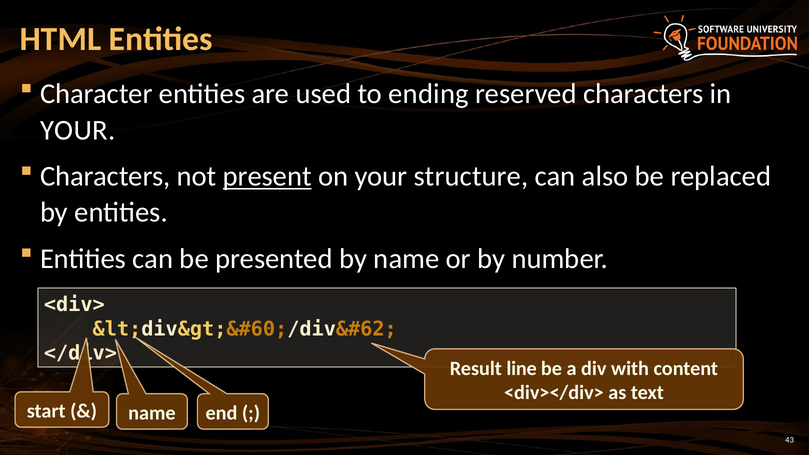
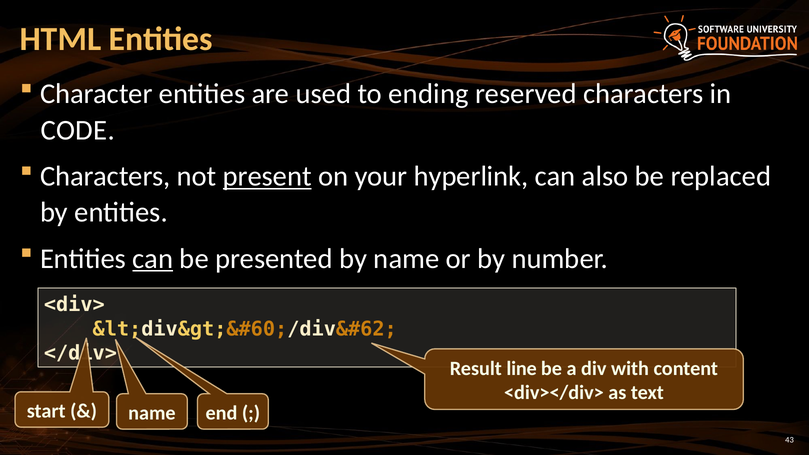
YOUR at (78, 130): YOUR -> CODE
structure: structure -> hyperlink
can at (153, 259) underline: none -> present
